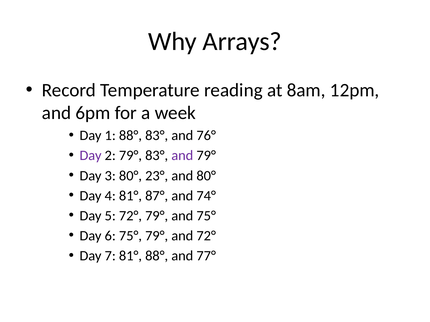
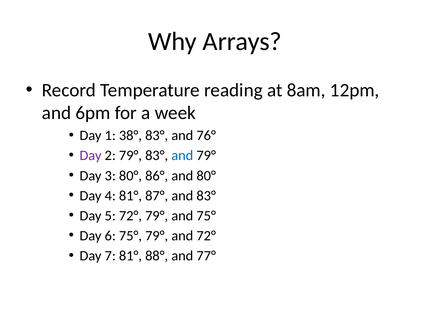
1 88°: 88° -> 38°
and at (182, 156) colour: purple -> blue
23°: 23° -> 86°
and 74°: 74° -> 83°
